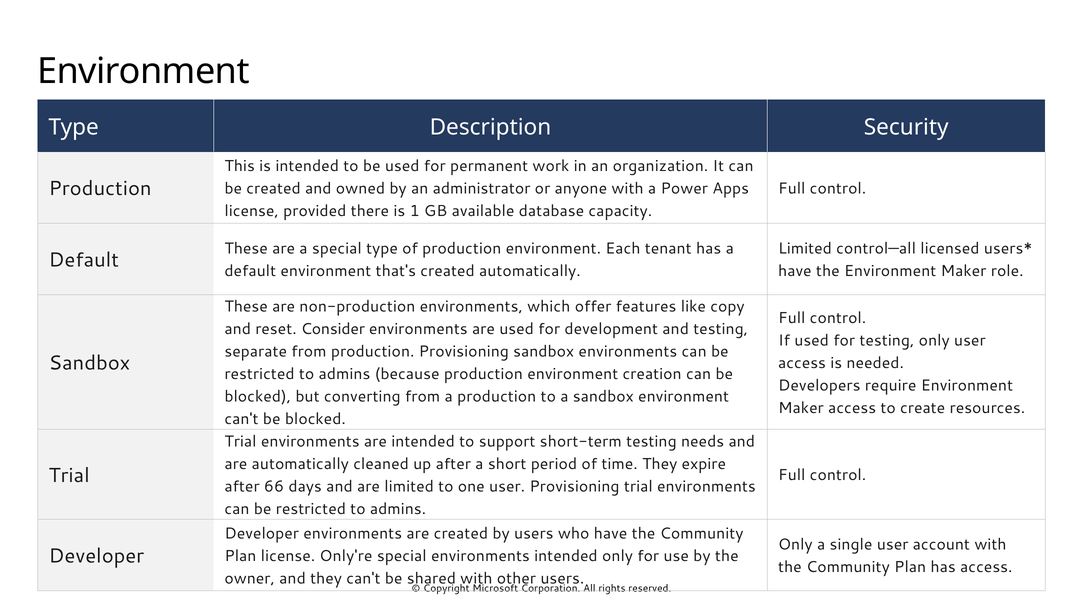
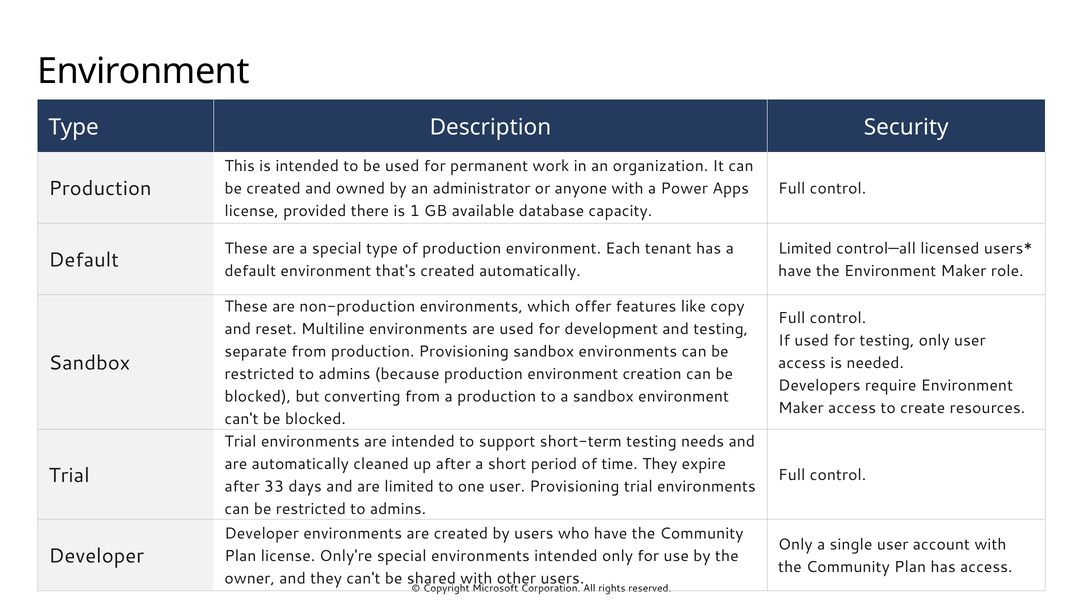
Consider: Consider -> Multiline
66: 66 -> 33
